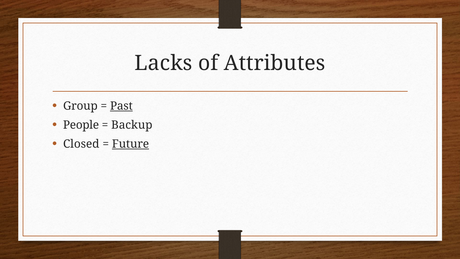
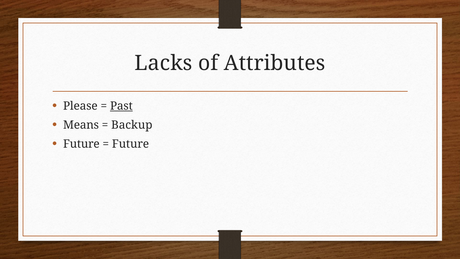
Group: Group -> Please
People: People -> Means
Closed at (81, 144): Closed -> Future
Future at (130, 144) underline: present -> none
